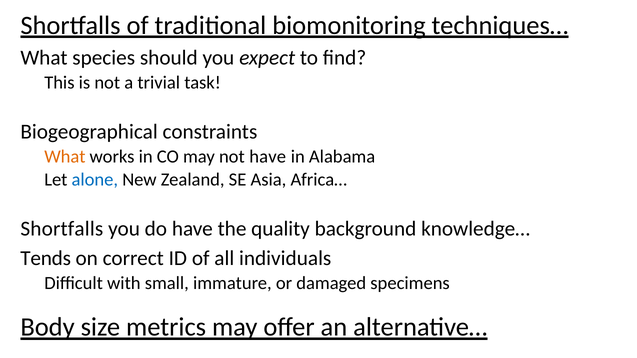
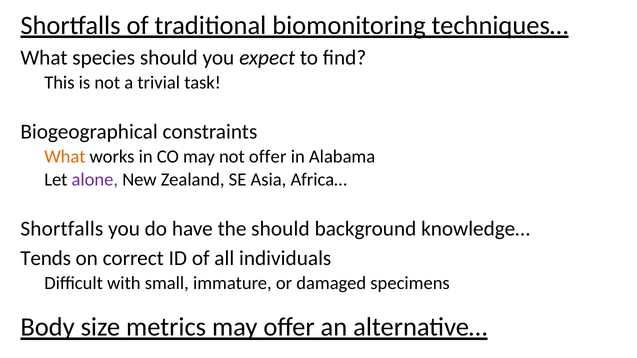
not have: have -> offer
alone colour: blue -> purple
the quality: quality -> should
